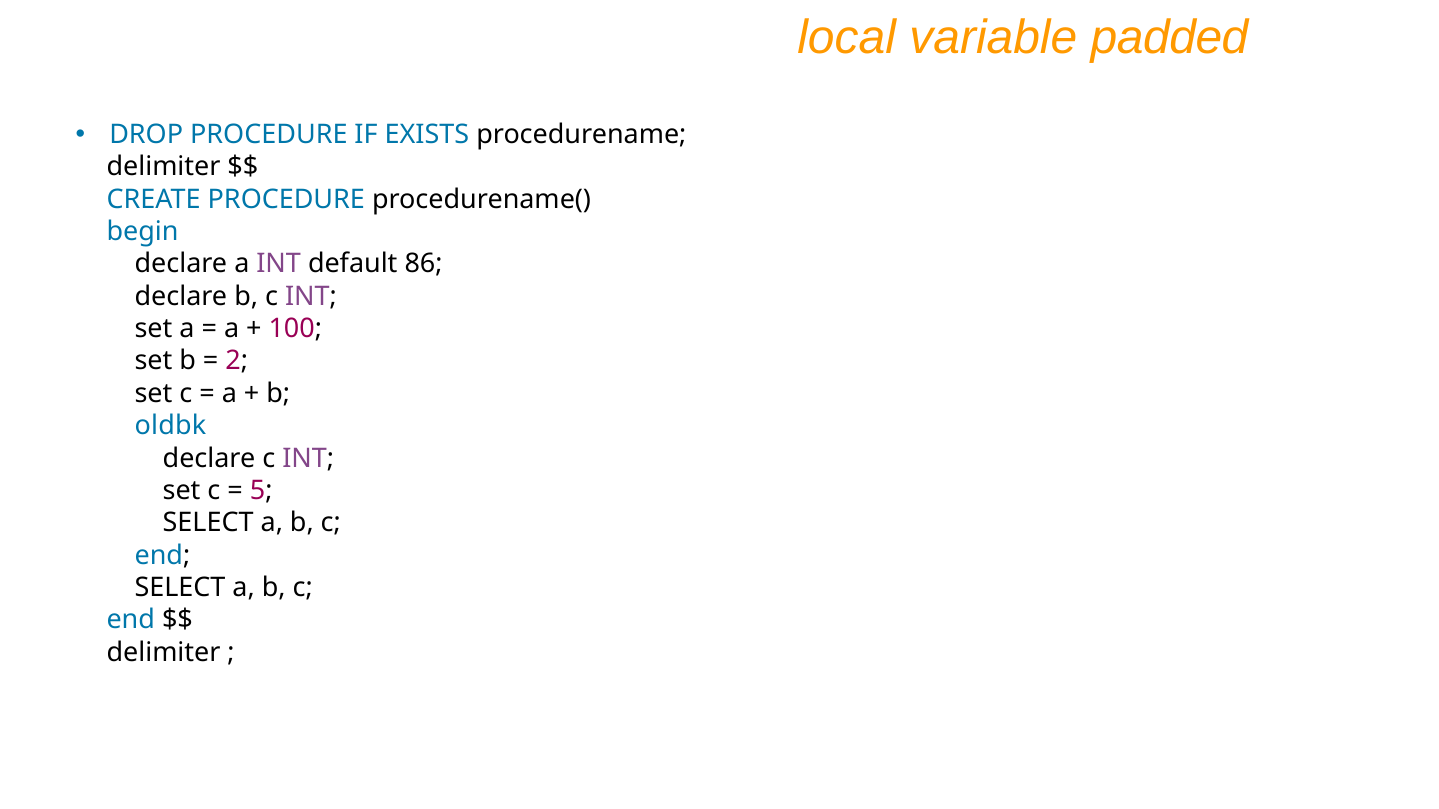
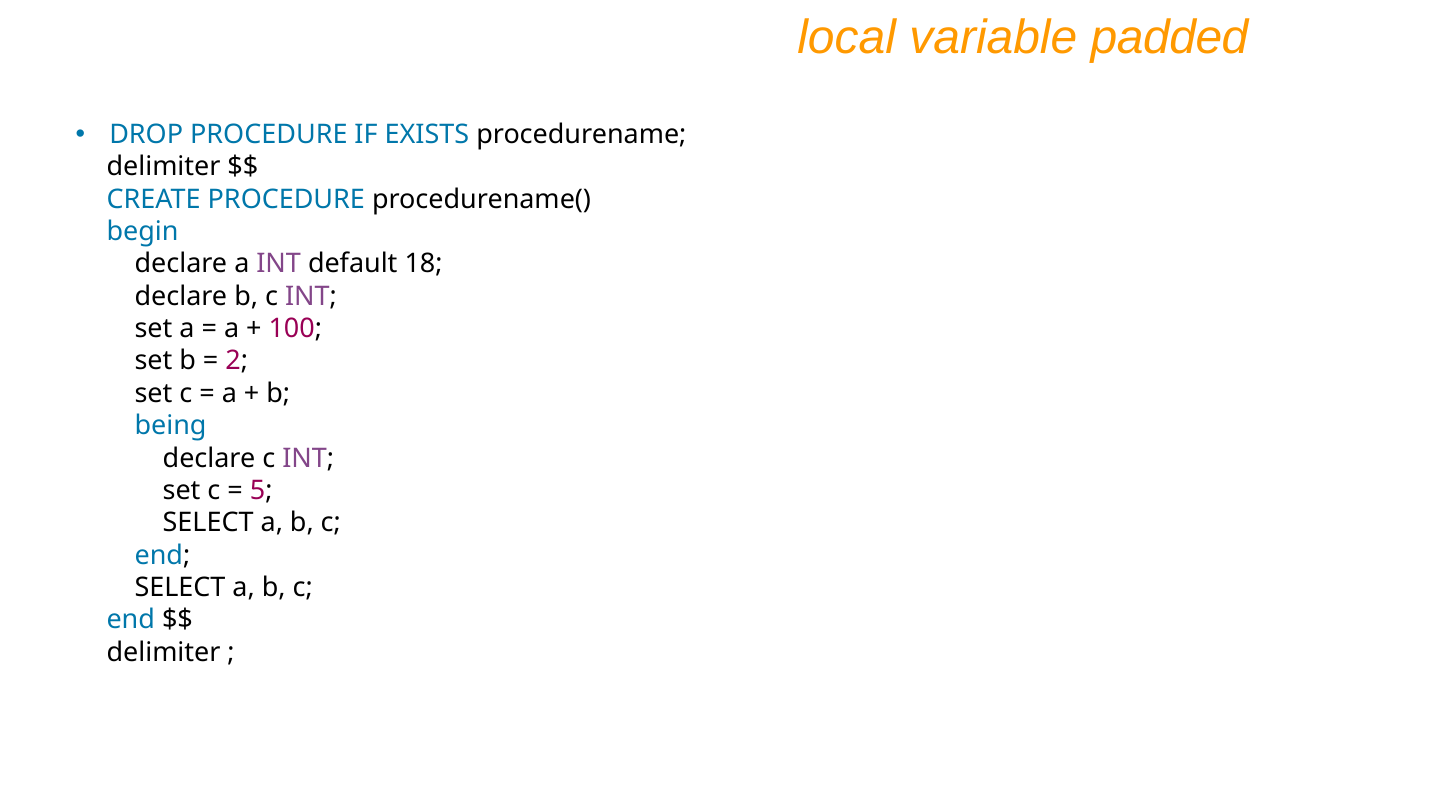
86: 86 -> 18
oldbk: oldbk -> being
